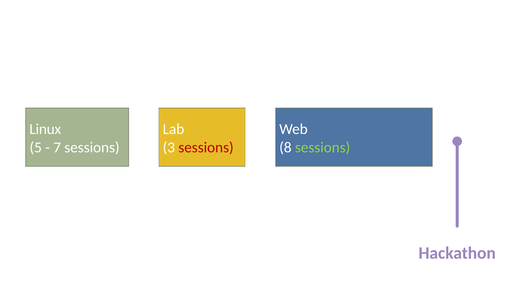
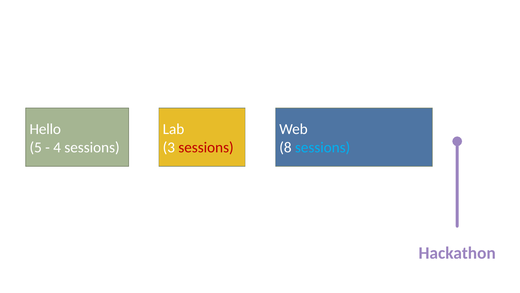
Linux: Linux -> Hello
7: 7 -> 4
sessions at (323, 147) colour: light green -> light blue
